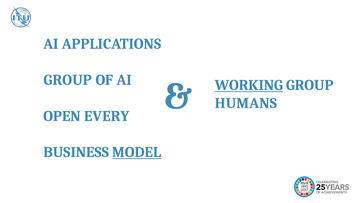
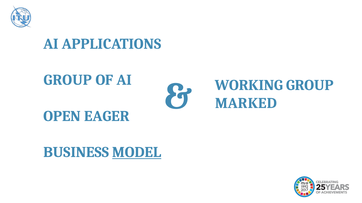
WORKING underline: present -> none
HUMANS: HUMANS -> MARKED
EVERY: EVERY -> EAGER
